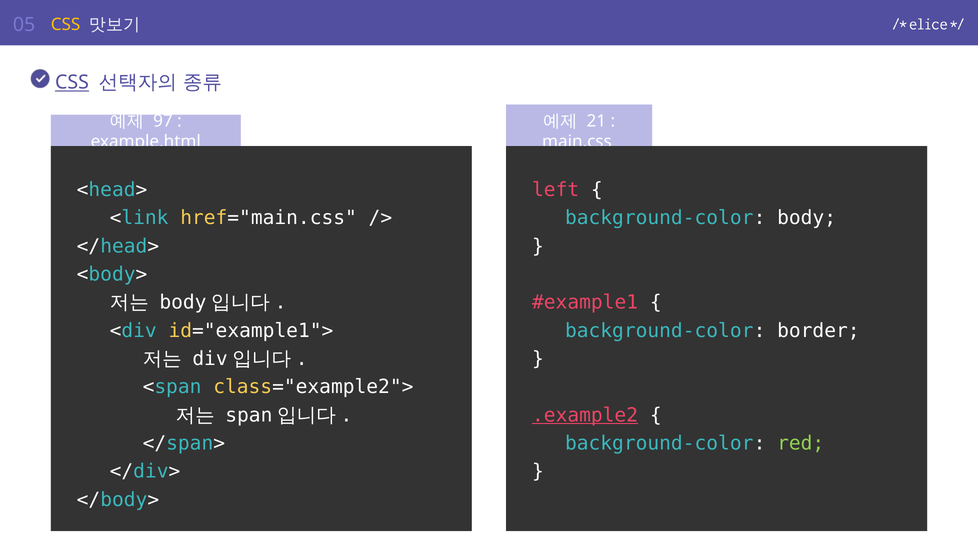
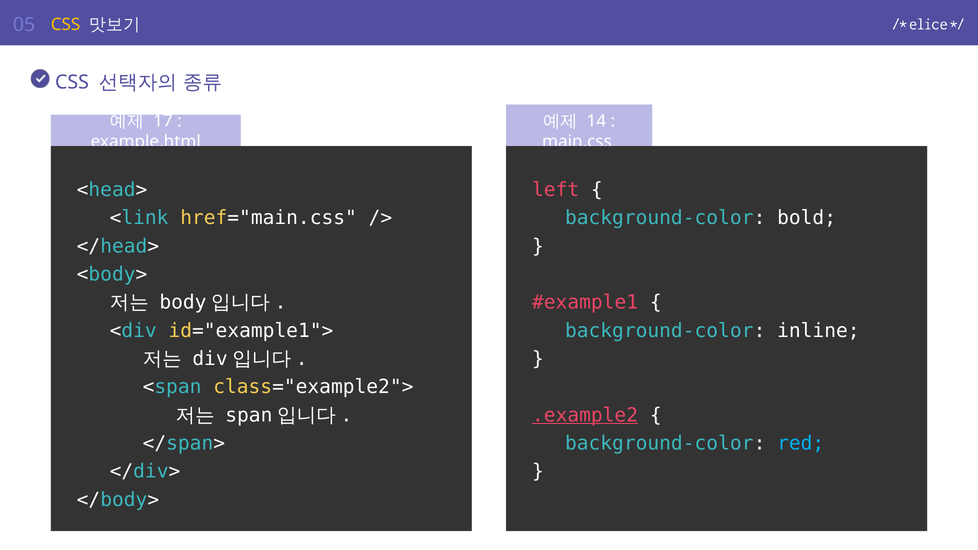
CSS at (72, 83) underline: present -> none
97: 97 -> 17
21: 21 -> 14
body: body -> bold
border: border -> inline
red colour: light green -> light blue
